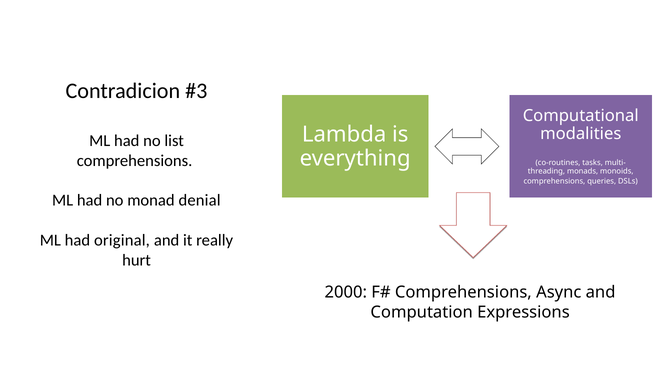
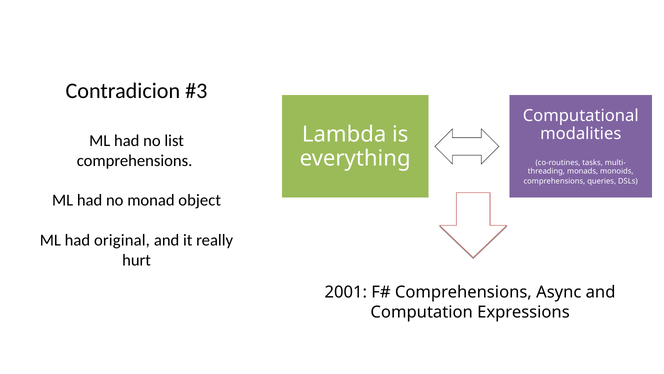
denial: denial -> object
2000: 2000 -> 2001
